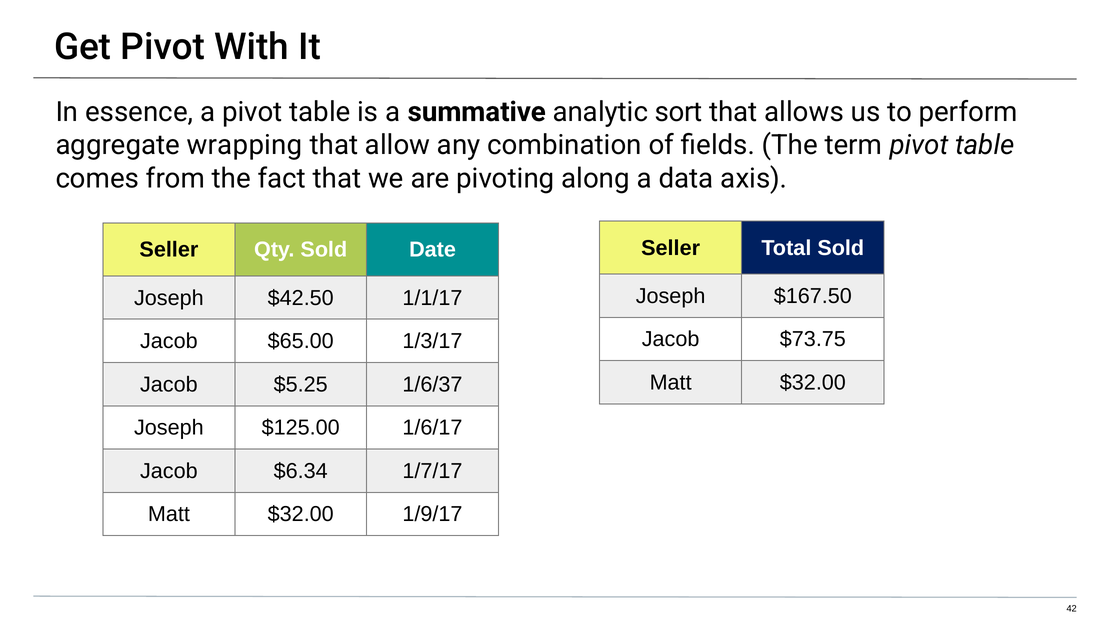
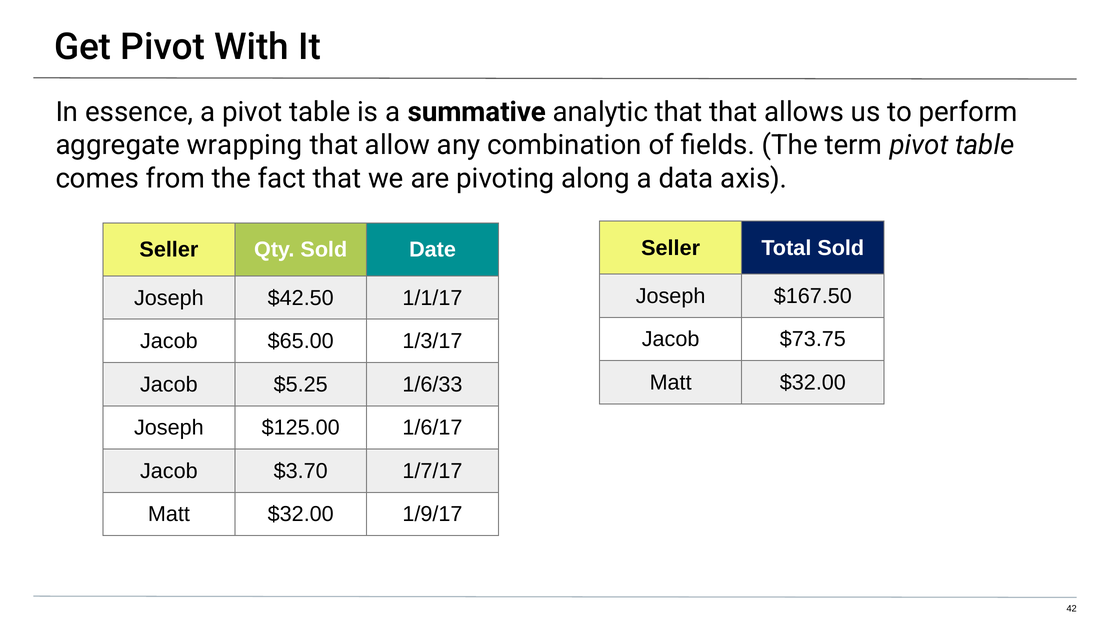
analytic sort: sort -> that
1/6/37: 1/6/37 -> 1/6/33
$6.34: $6.34 -> $3.70
